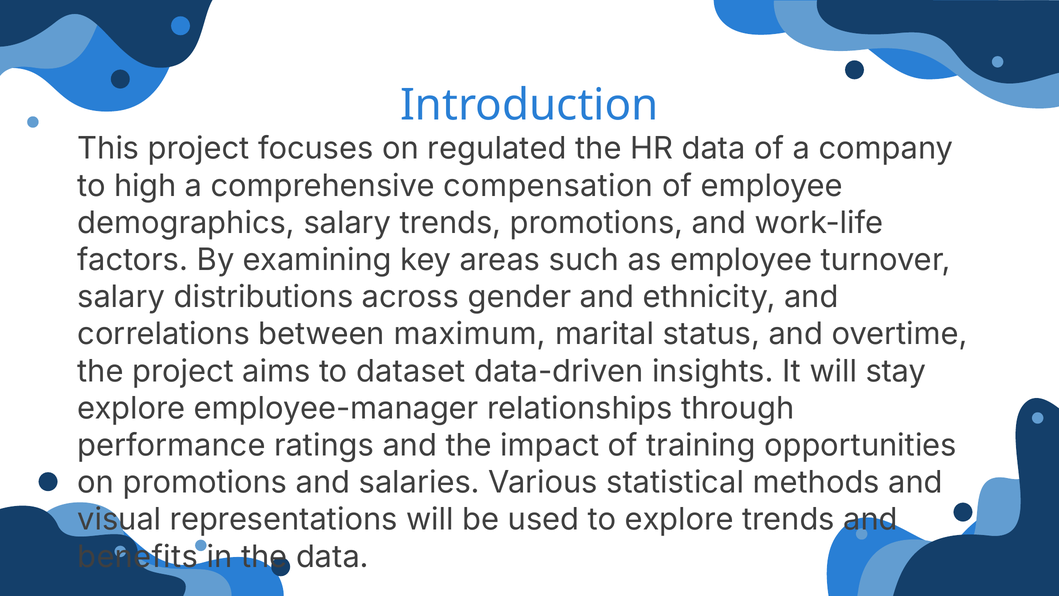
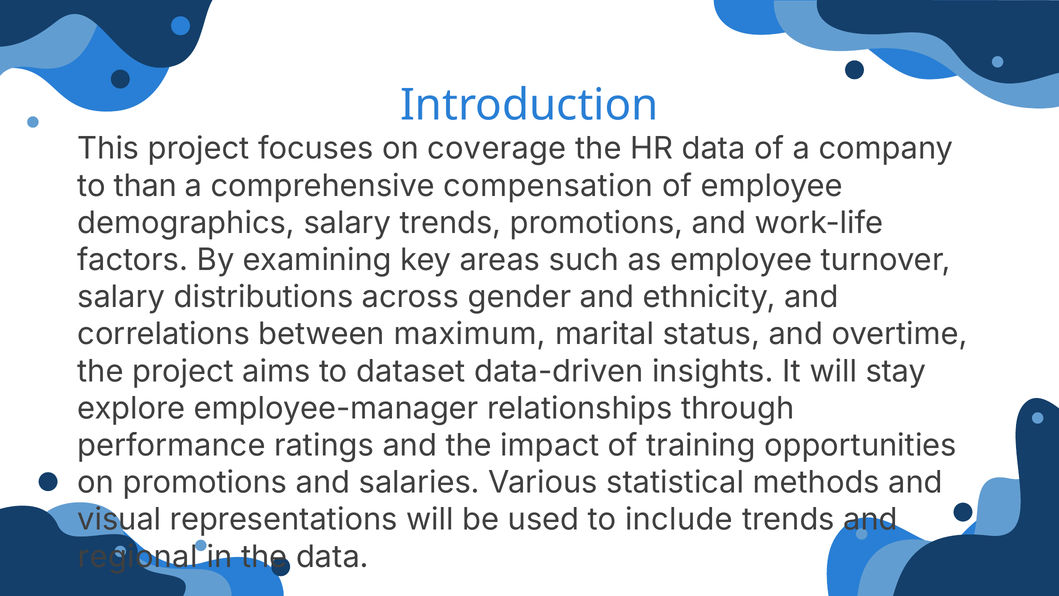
regulated: regulated -> coverage
high: high -> than
to explore: explore -> include
benefits: benefits -> regional
